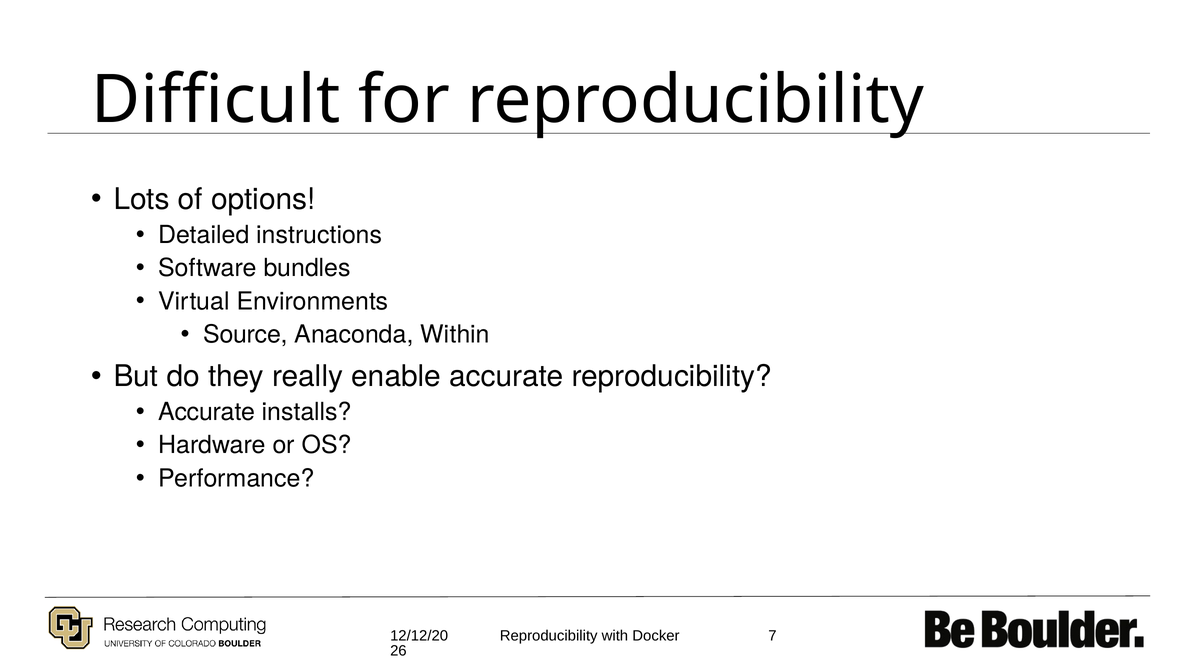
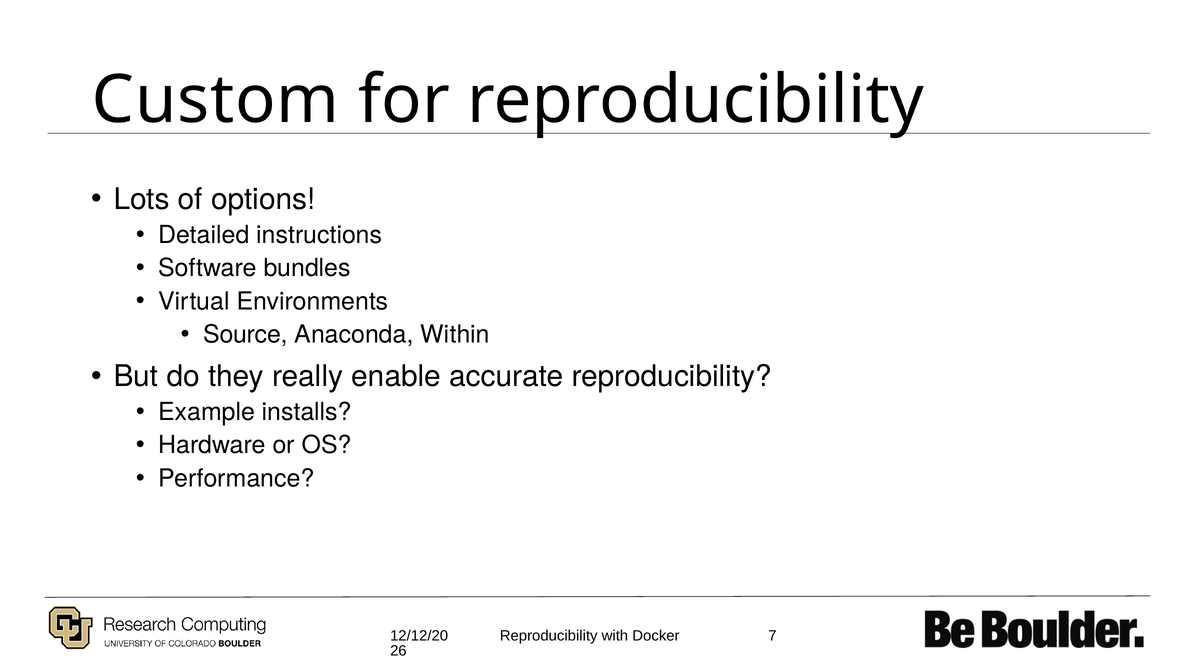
Difficult: Difficult -> Custom
Accurate at (207, 412): Accurate -> Example
